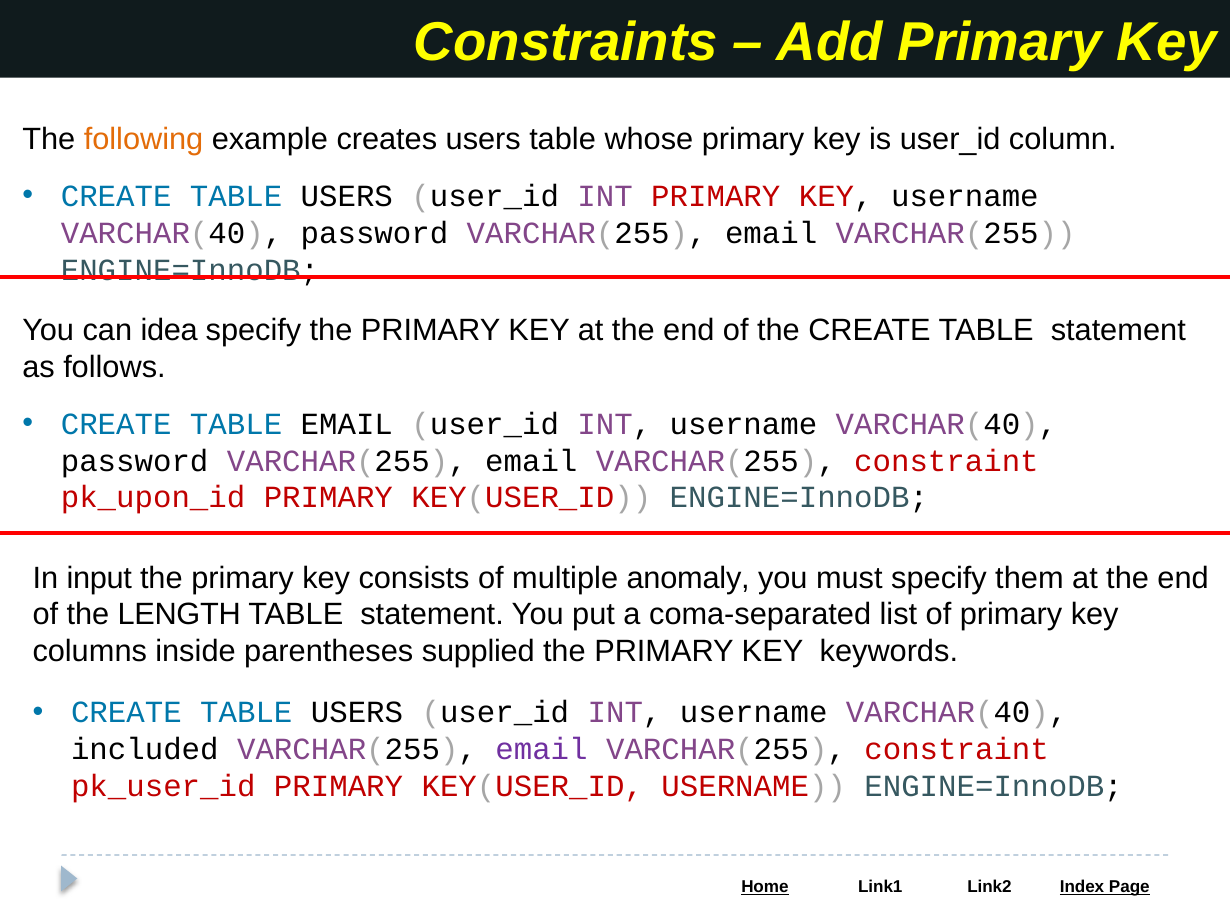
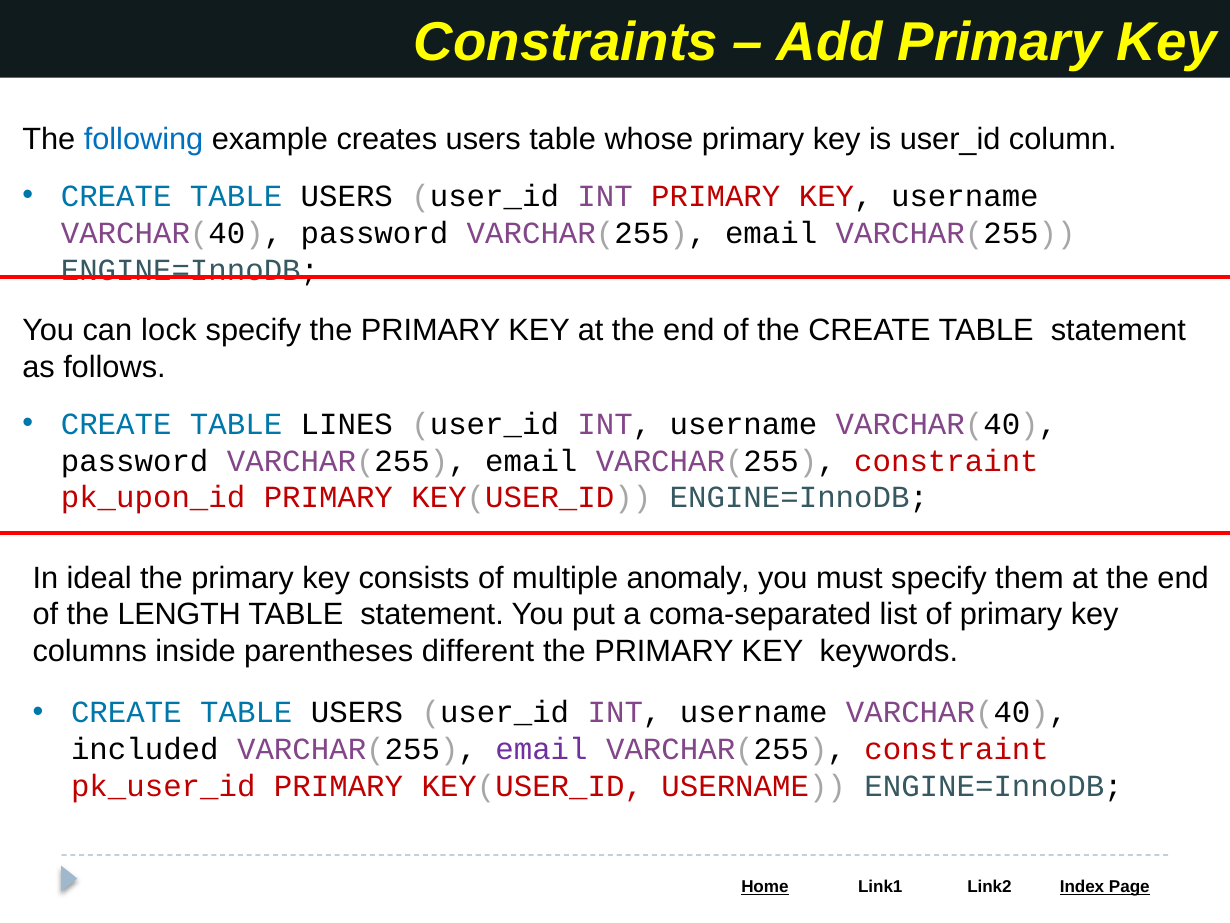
following colour: orange -> blue
idea: idea -> lock
TABLE EMAIL: EMAIL -> LINES
input: input -> ideal
supplied: supplied -> different
